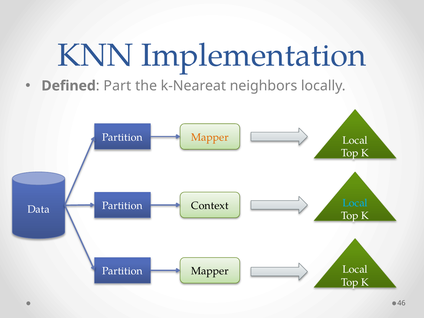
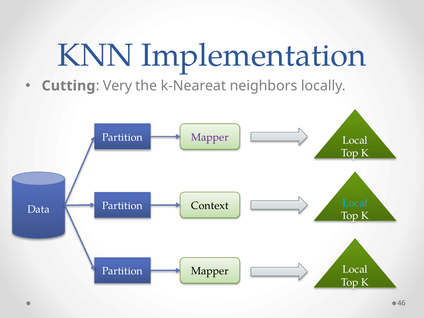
Defined: Defined -> Cutting
Part: Part -> Very
Mapper at (210, 137) colour: orange -> purple
